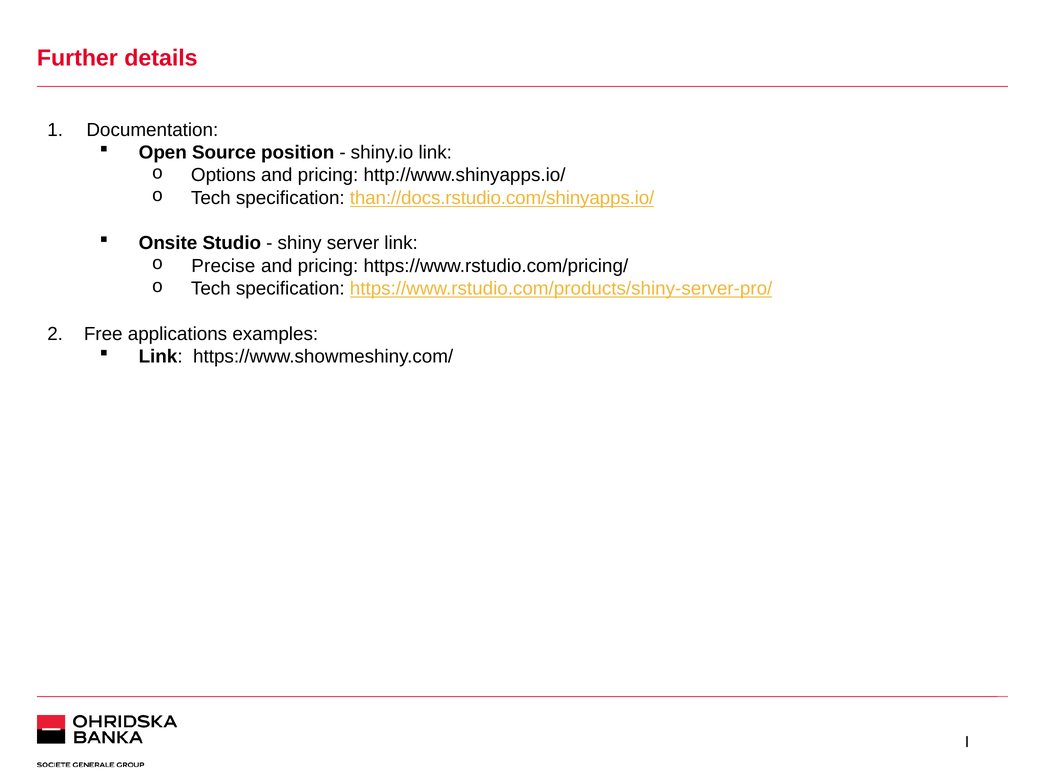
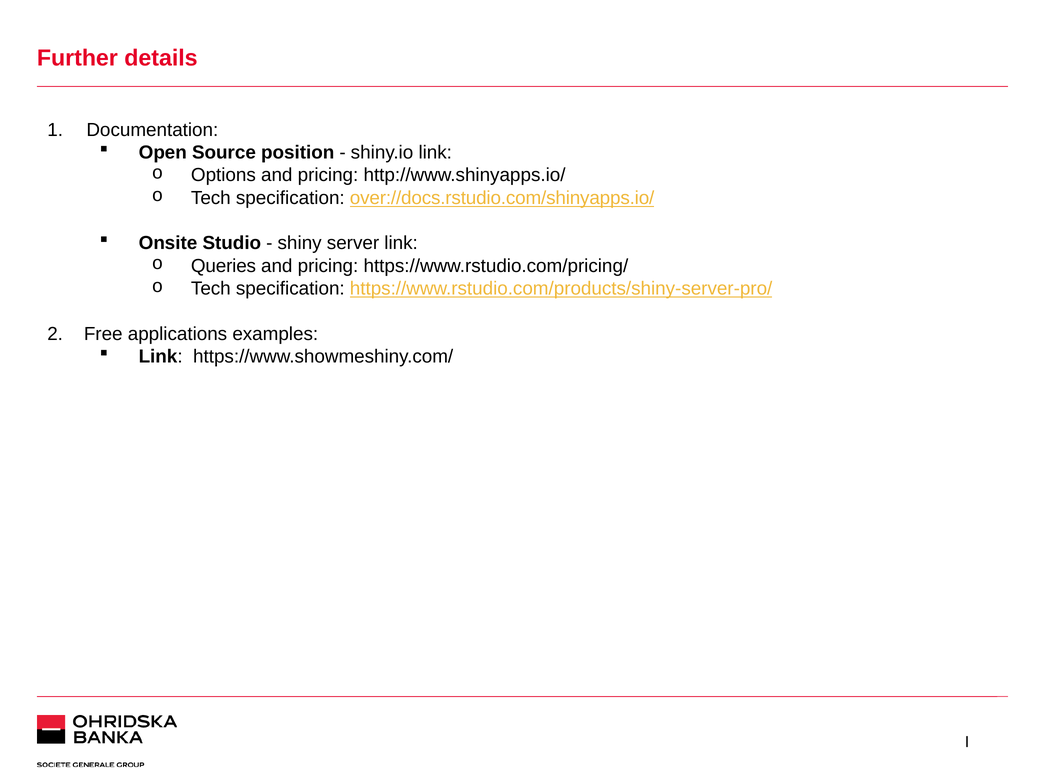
than://docs.rstudio.com/shinyapps.io/: than://docs.rstudio.com/shinyapps.io/ -> over://docs.rstudio.com/shinyapps.io/
Precise: Precise -> Queries
